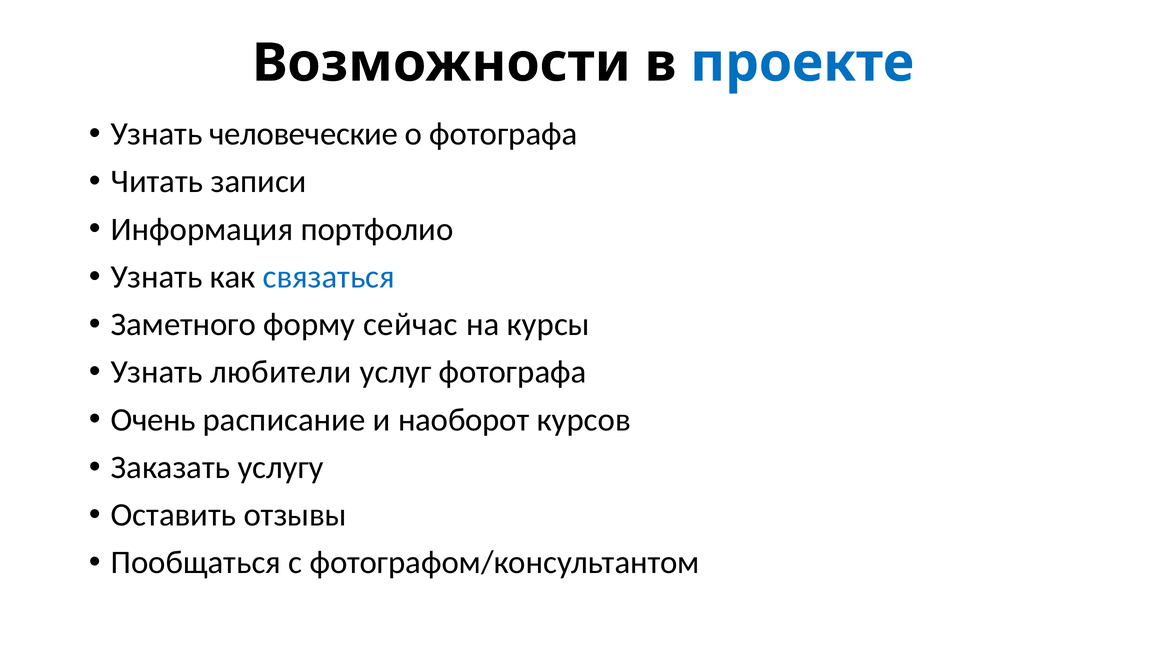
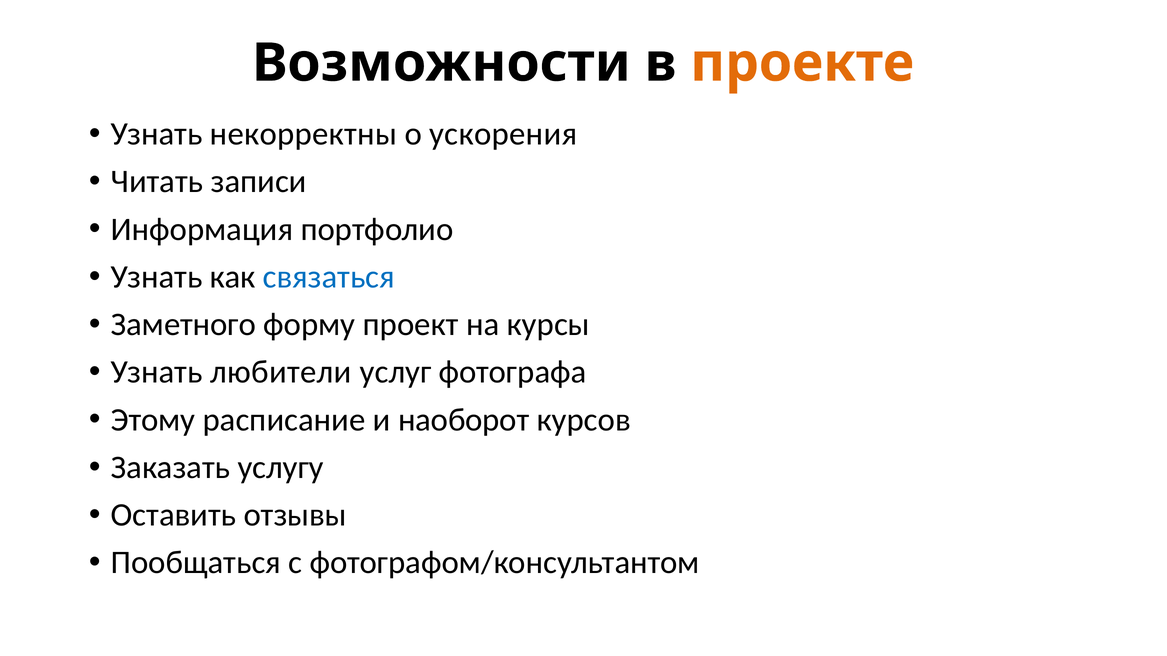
проекте colour: blue -> orange
человеческие: человеческие -> некорректны
о фотографа: фотографа -> ускорения
сейчас: сейчас -> проект
Очень: Очень -> Этому
